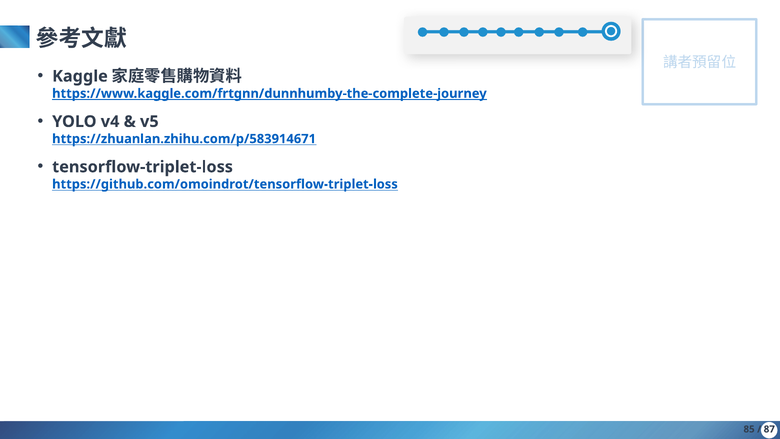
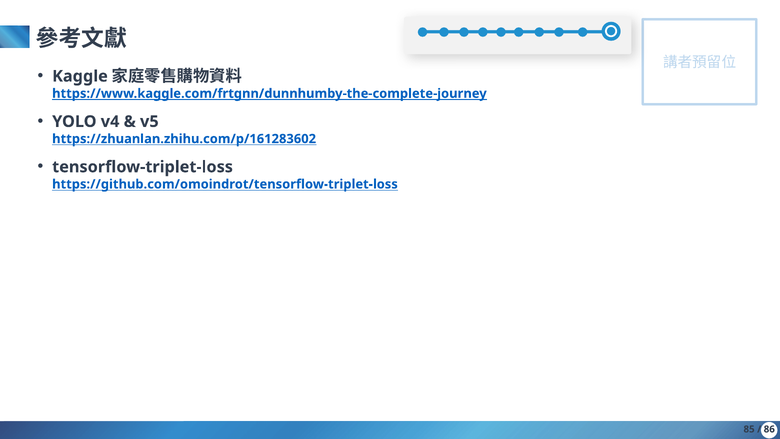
https://zhuanlan.zhihu.com/p/583914671: https://zhuanlan.zhihu.com/p/583914671 -> https://zhuanlan.zhihu.com/p/161283602
87: 87 -> 86
